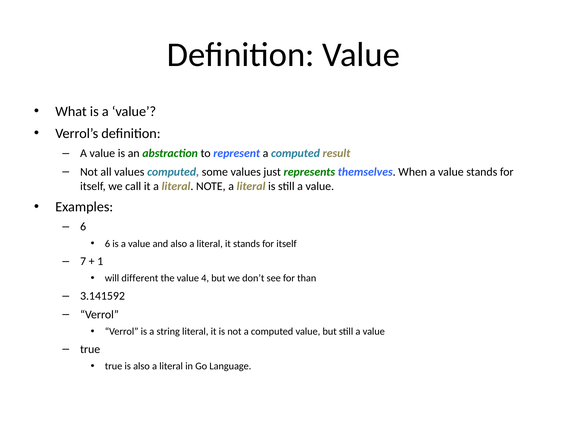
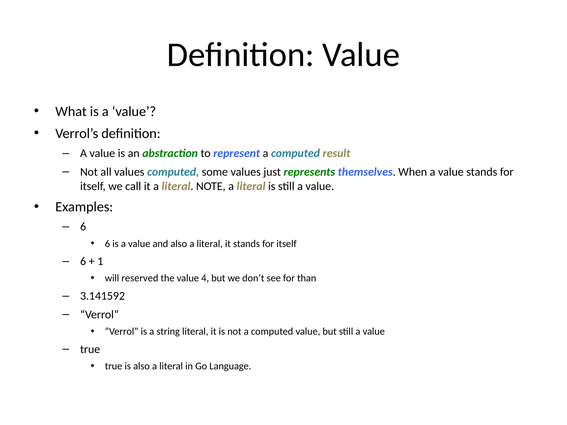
7 at (83, 262): 7 -> 6
different: different -> reserved
